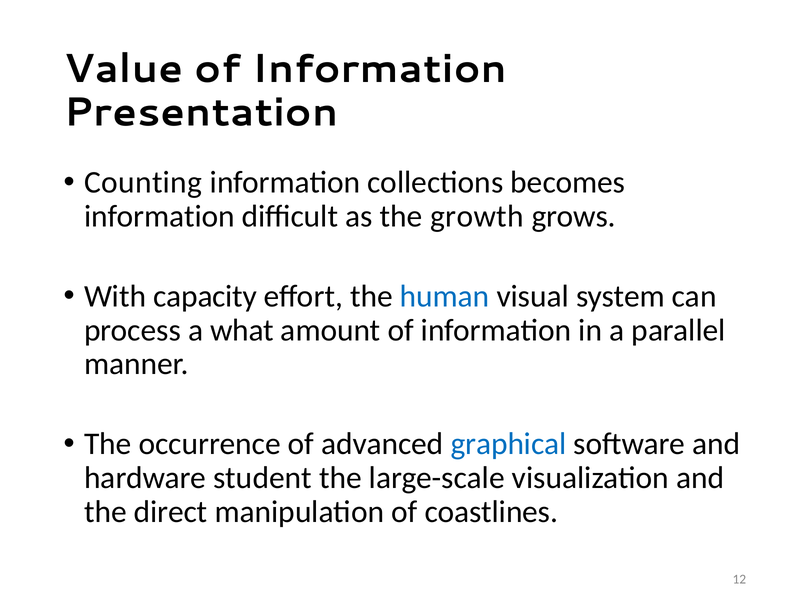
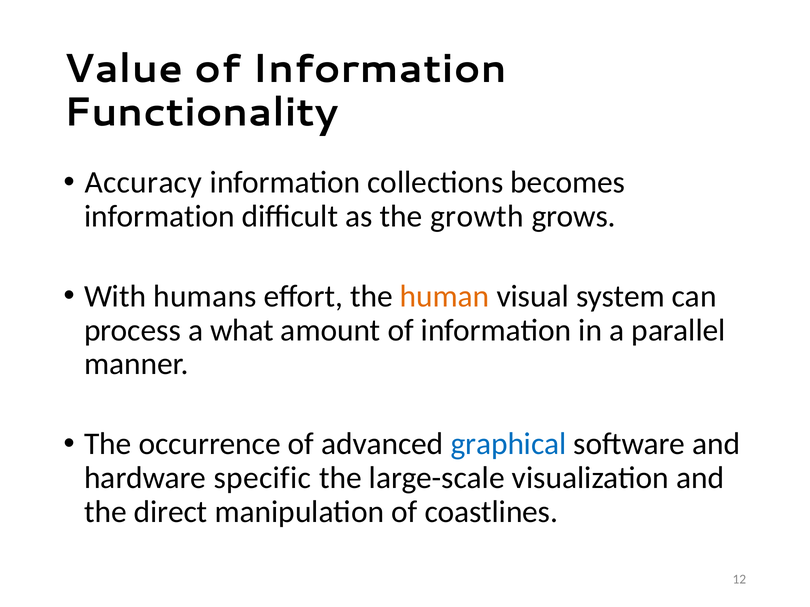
Presentation: Presentation -> Functionality
Counting: Counting -> Accuracy
capacity: capacity -> humans
human colour: blue -> orange
student: student -> specific
